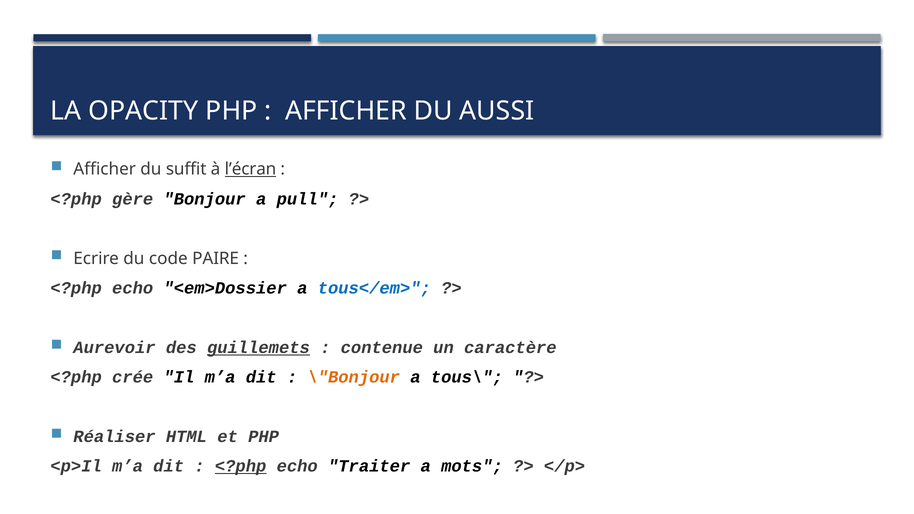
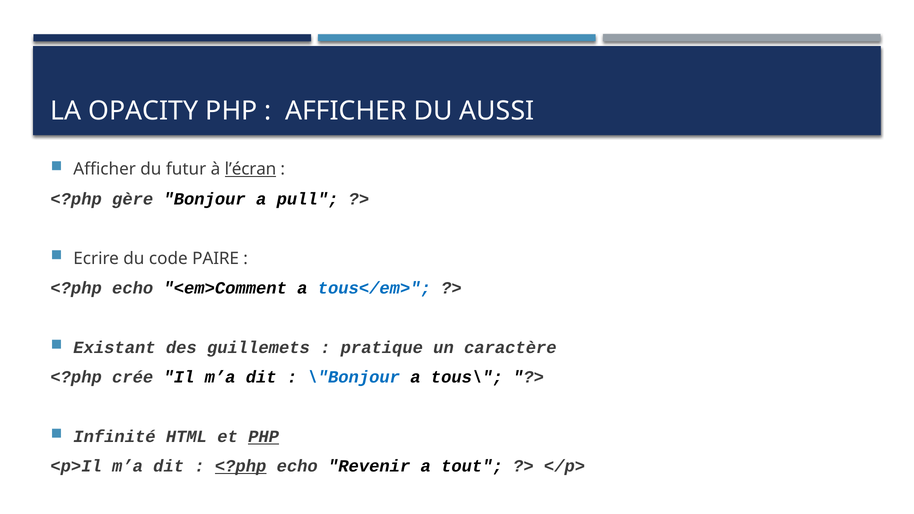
suffit: suffit -> futur
<em>Dossier: <em>Dossier -> <em>Comment
Aurevoir: Aurevoir -> Existant
guillemets underline: present -> none
contenue: contenue -> pratique
\"Bonjour colour: orange -> blue
Réaliser: Réaliser -> Infinité
PHP at (264, 437) underline: none -> present
Traiter: Traiter -> Revenir
mots: mots -> tout
